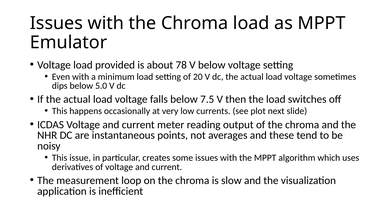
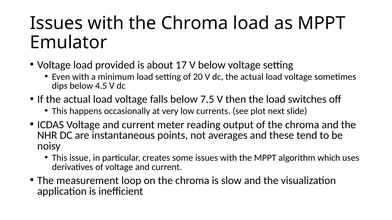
78: 78 -> 17
5.0: 5.0 -> 4.5
